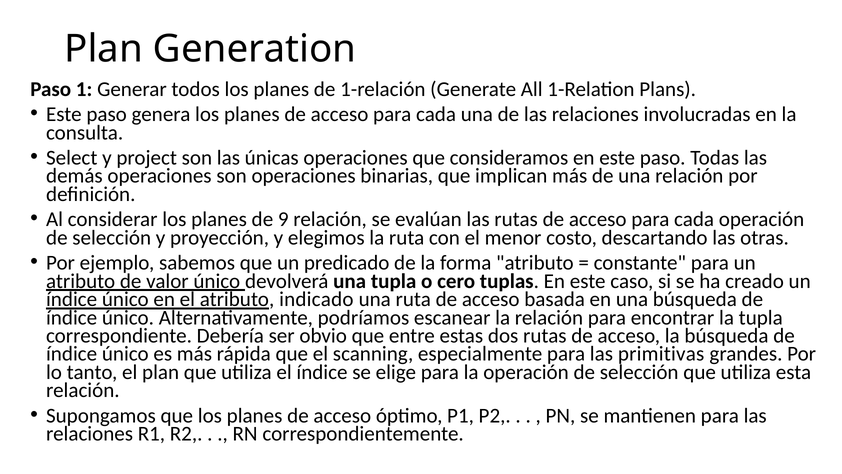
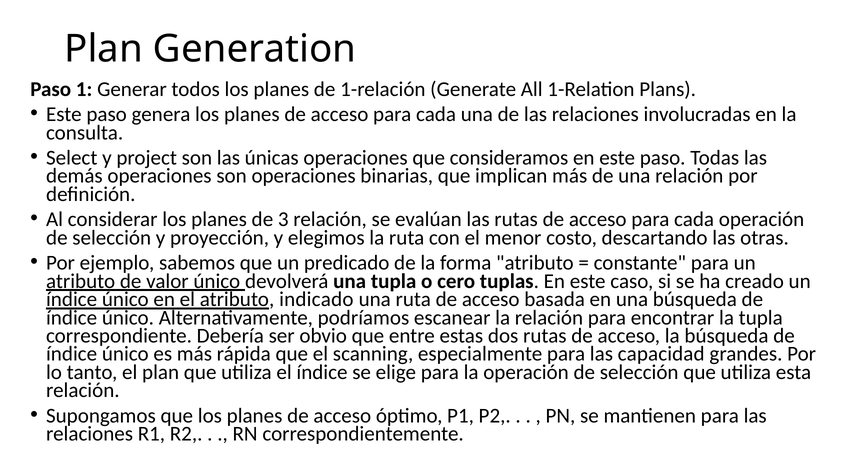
9: 9 -> 3
primitivas: primitivas -> capacidad
